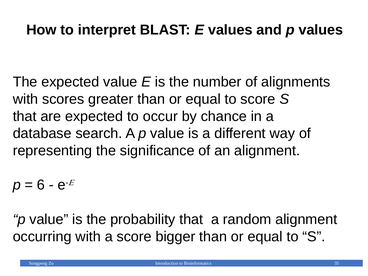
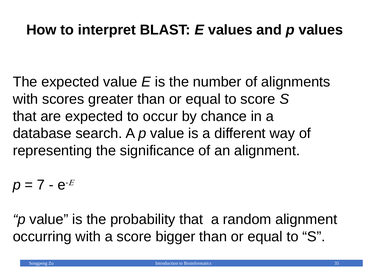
6: 6 -> 7
